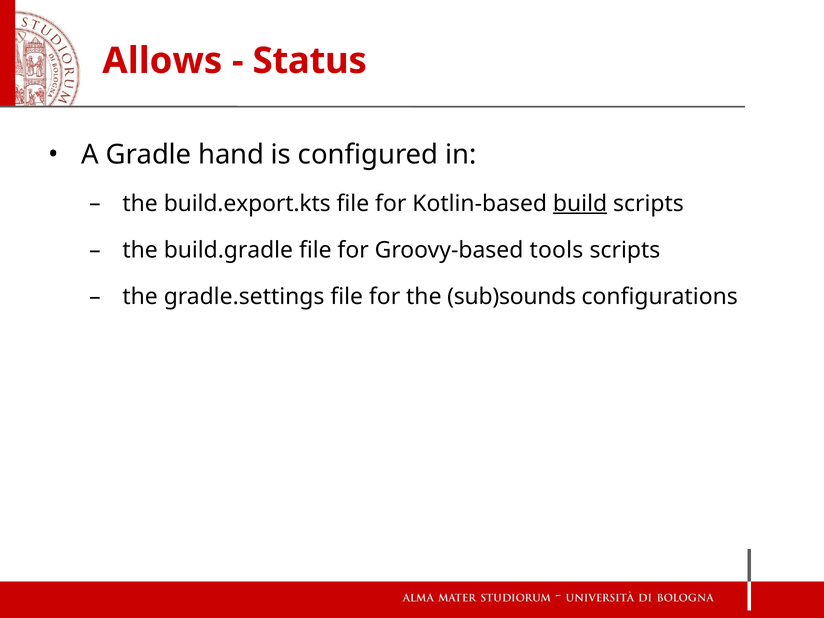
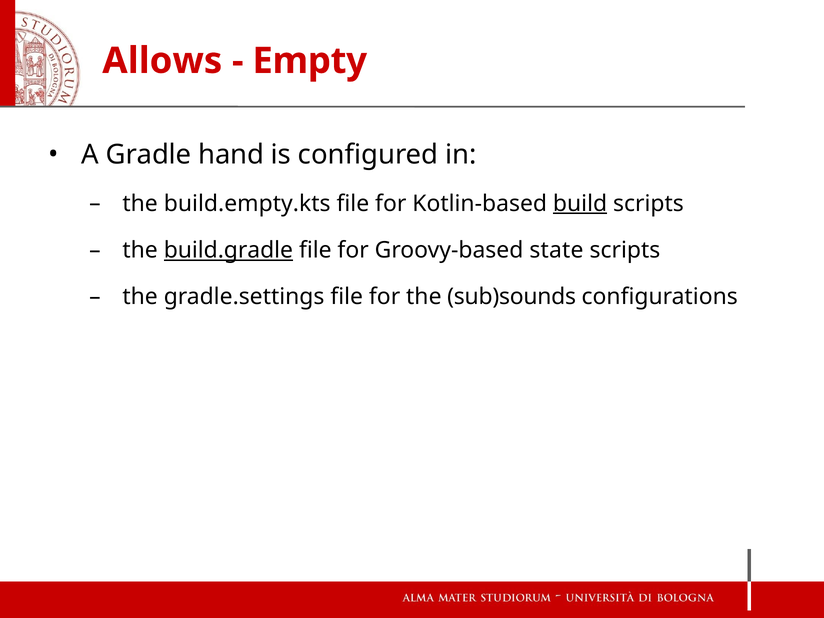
Status: Status -> Empty
build.export.kts: build.export.kts -> build.empty.kts
build.gradle underline: none -> present
tools: tools -> state
